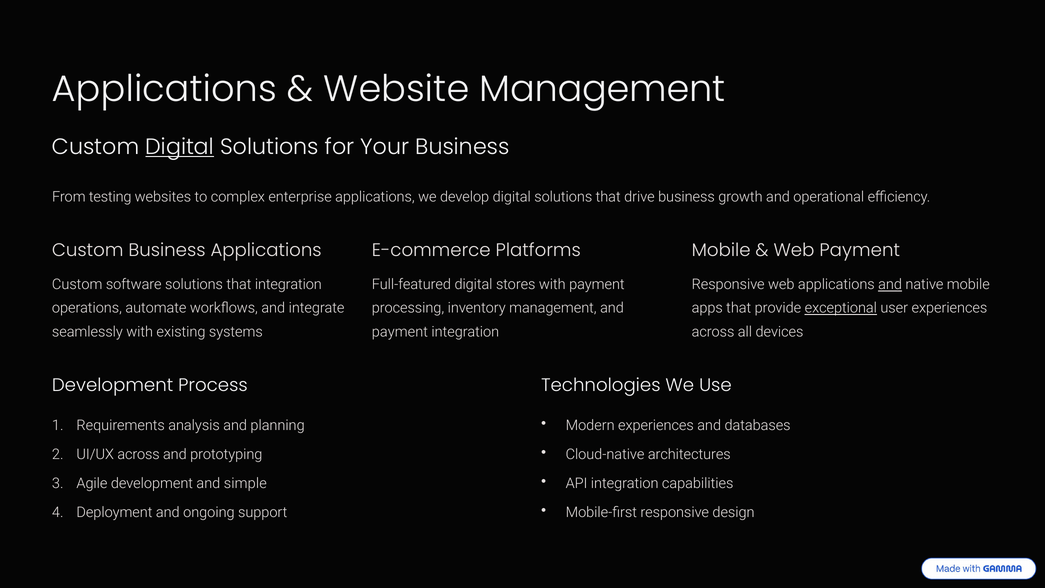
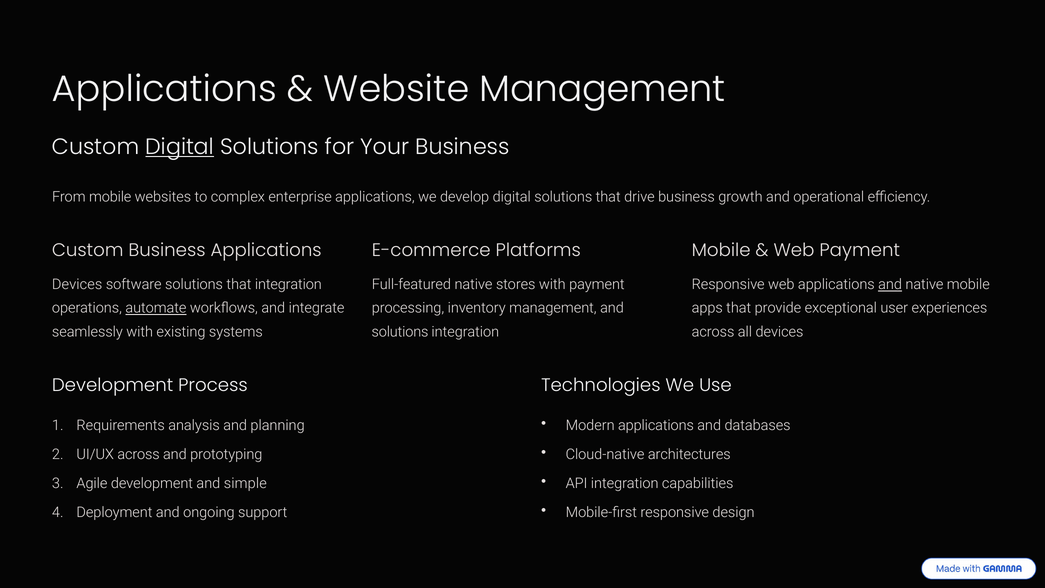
From testing: testing -> mobile
Custom at (77, 285): Custom -> Devices
Full-featured digital: digital -> native
automate underline: none -> present
exceptional underline: present -> none
payment at (400, 332): payment -> solutions
Modern experiences: experiences -> applications
